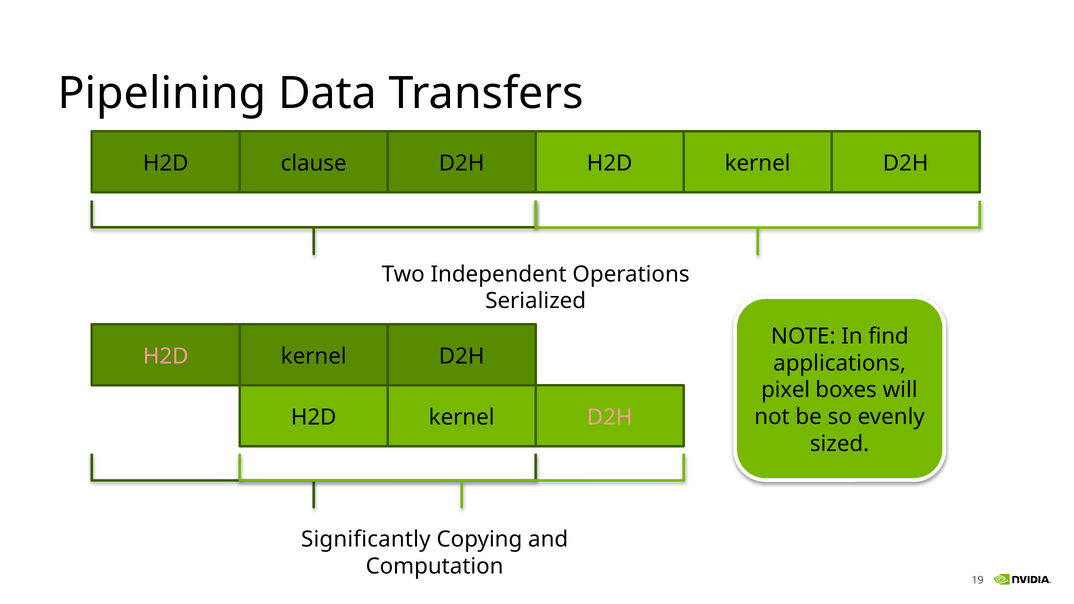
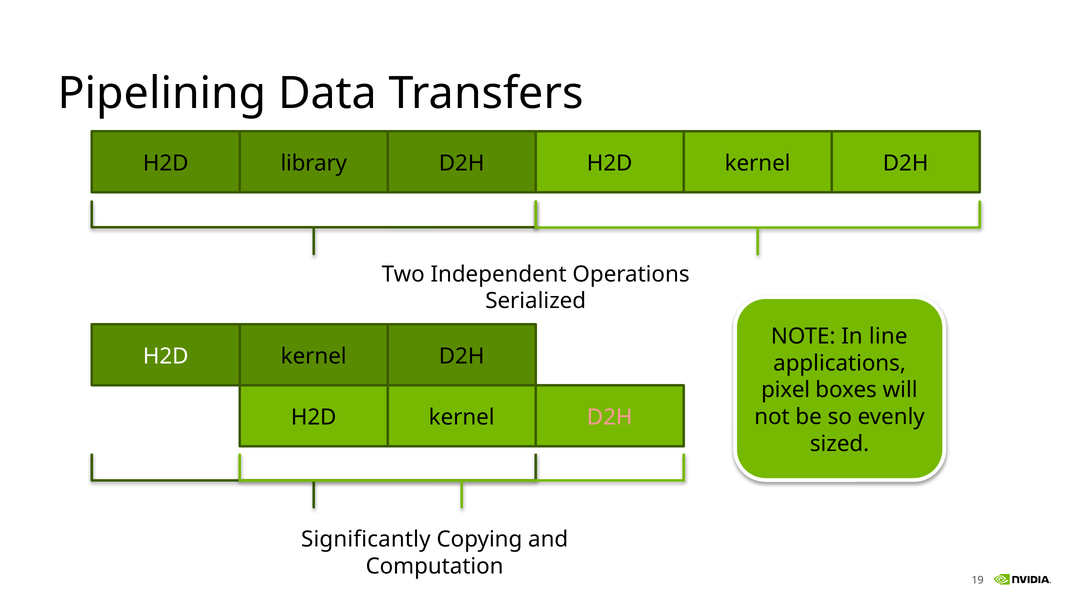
clause: clause -> library
find: find -> line
H2D at (166, 356) colour: pink -> white
